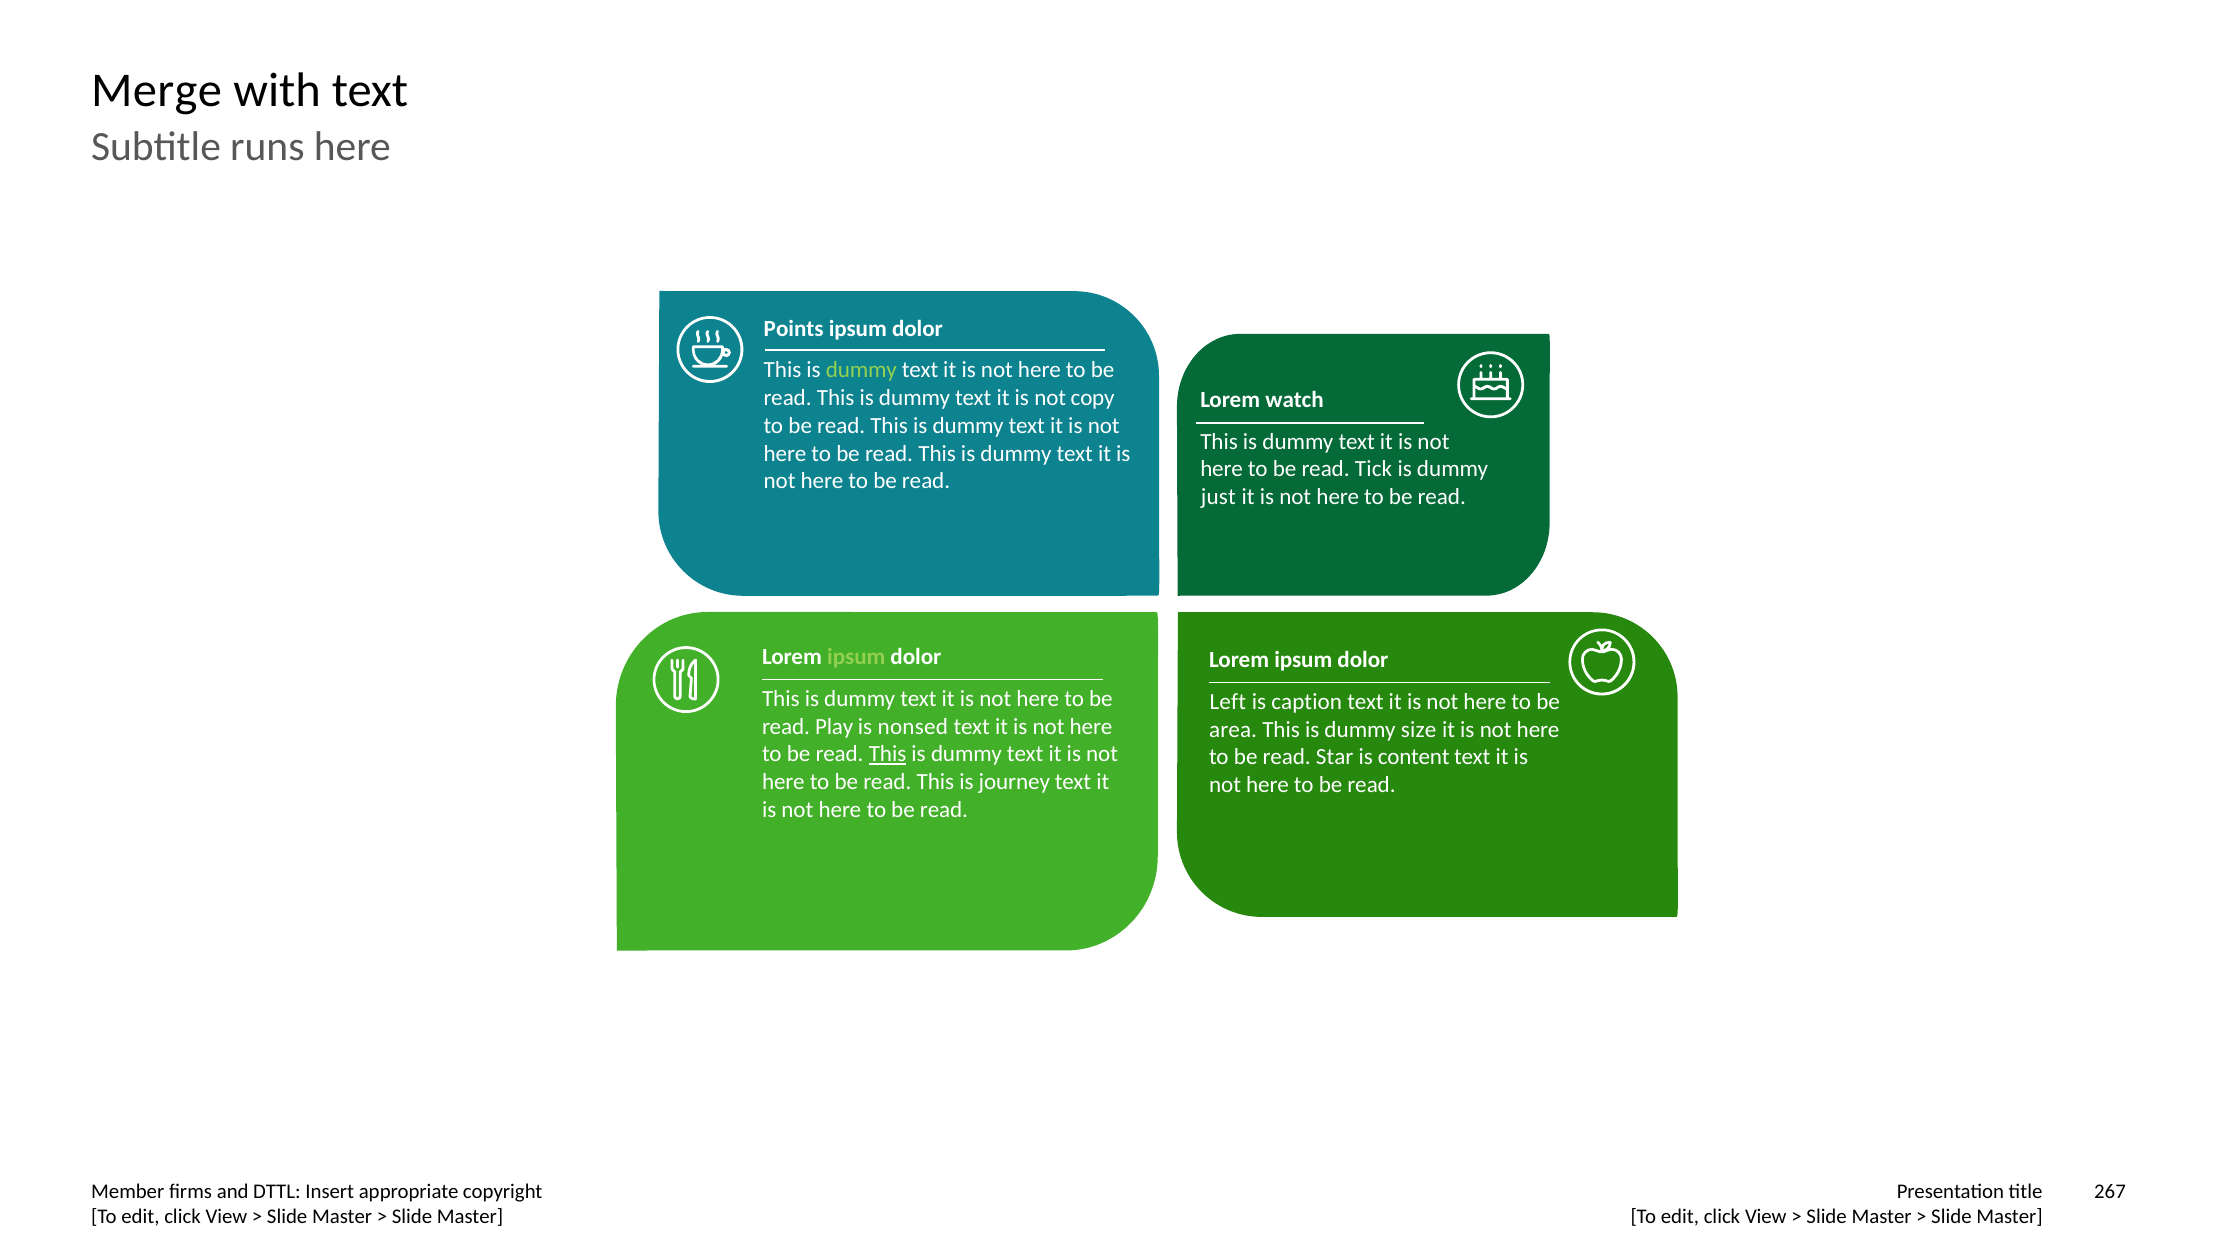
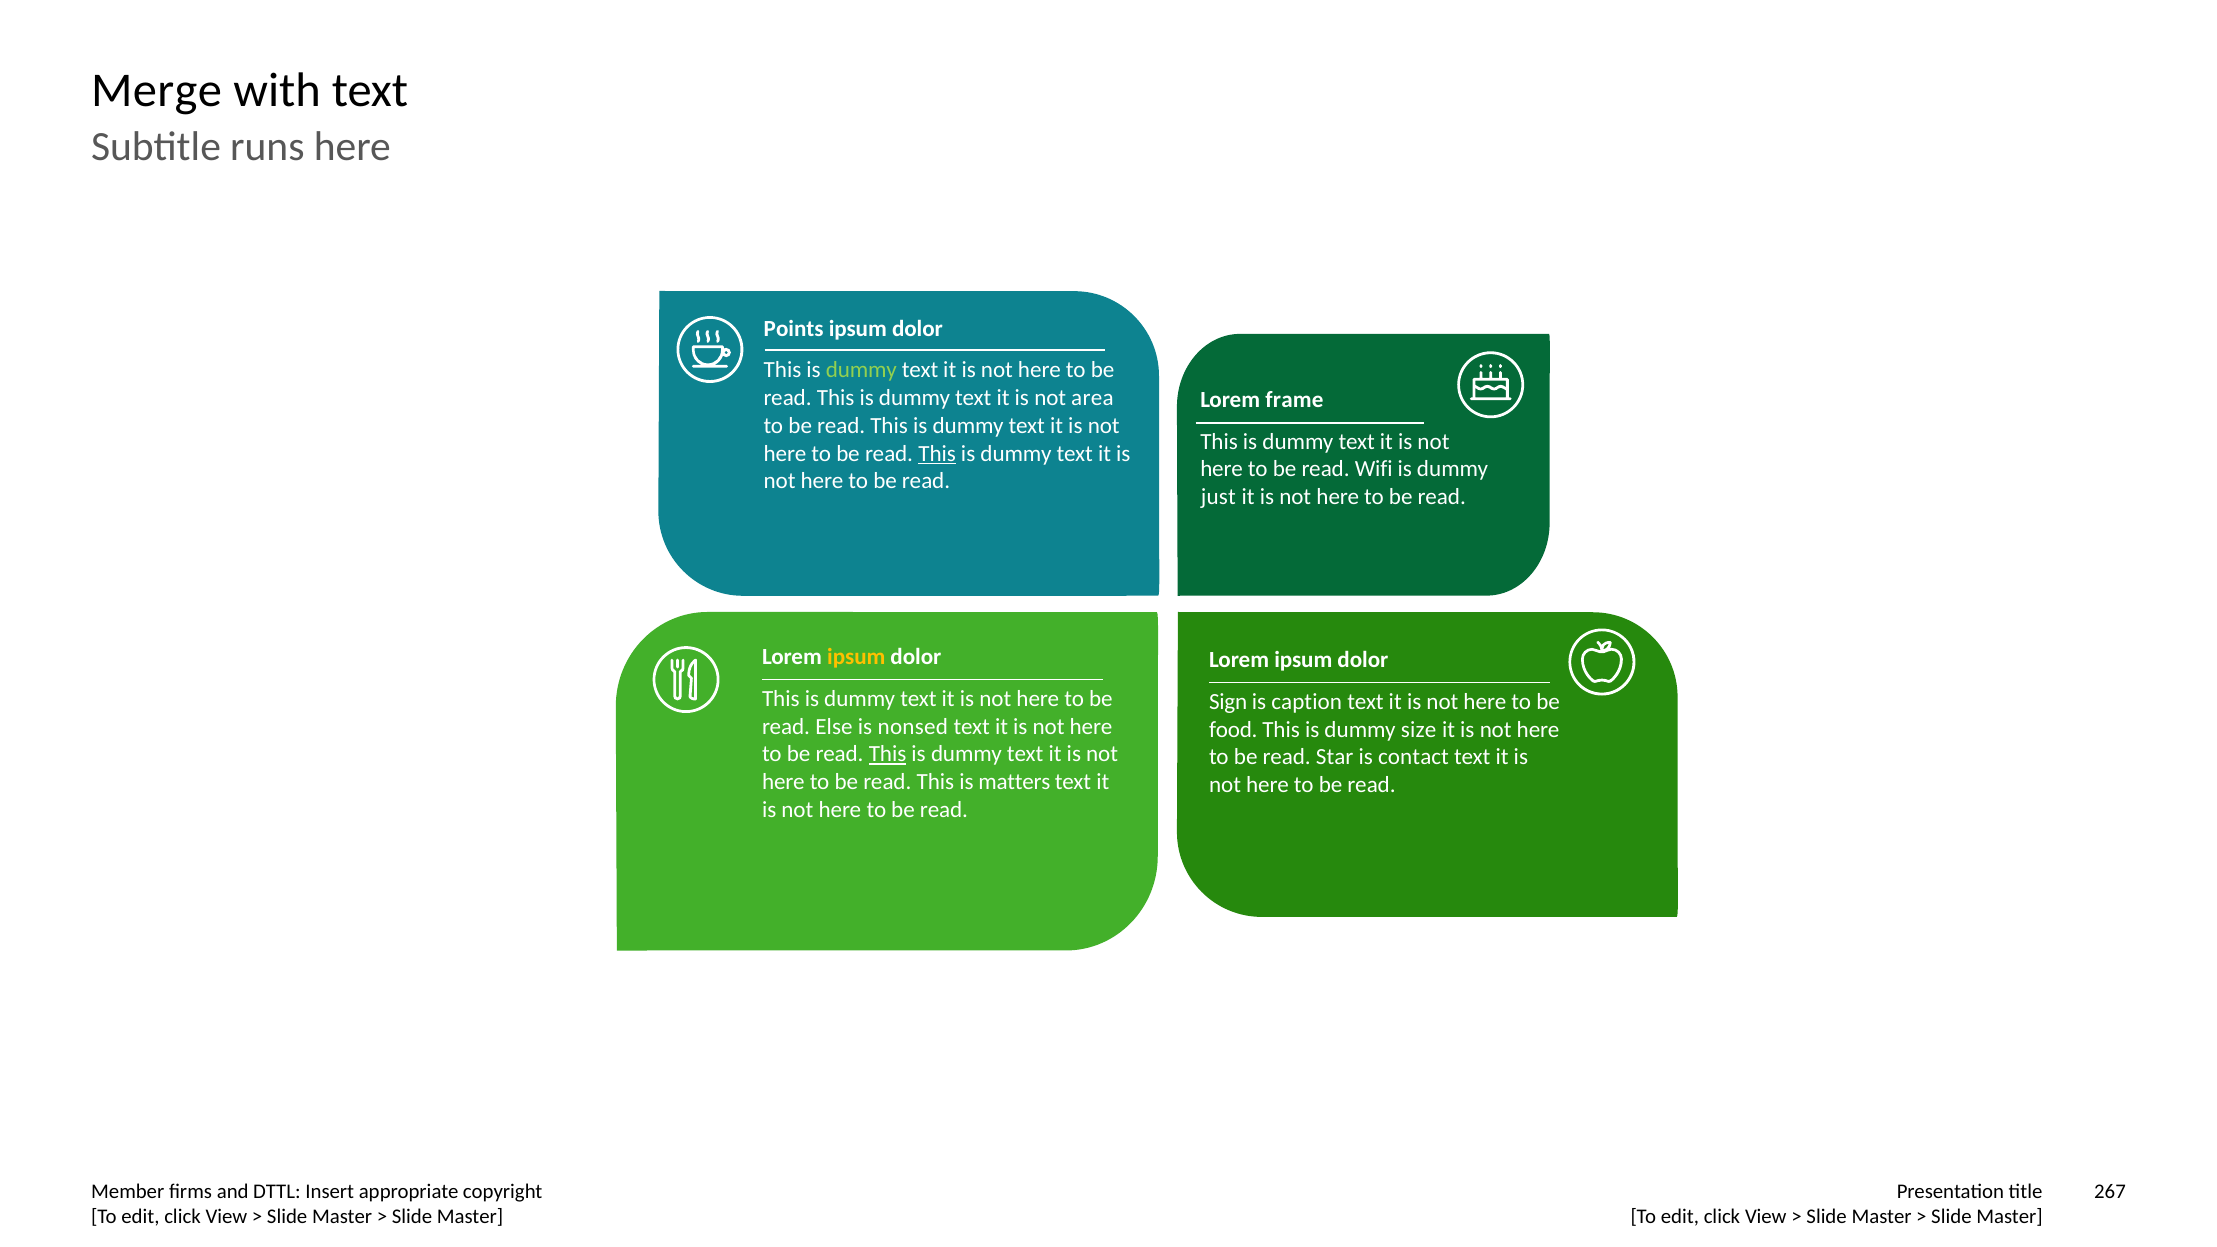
copy: copy -> area
watch: watch -> frame
This at (937, 453) underline: none -> present
Tick: Tick -> Wifi
ipsum at (856, 657) colour: light green -> yellow
Left: Left -> Sign
Play: Play -> Else
area: area -> food
content: content -> contact
journey: journey -> matters
